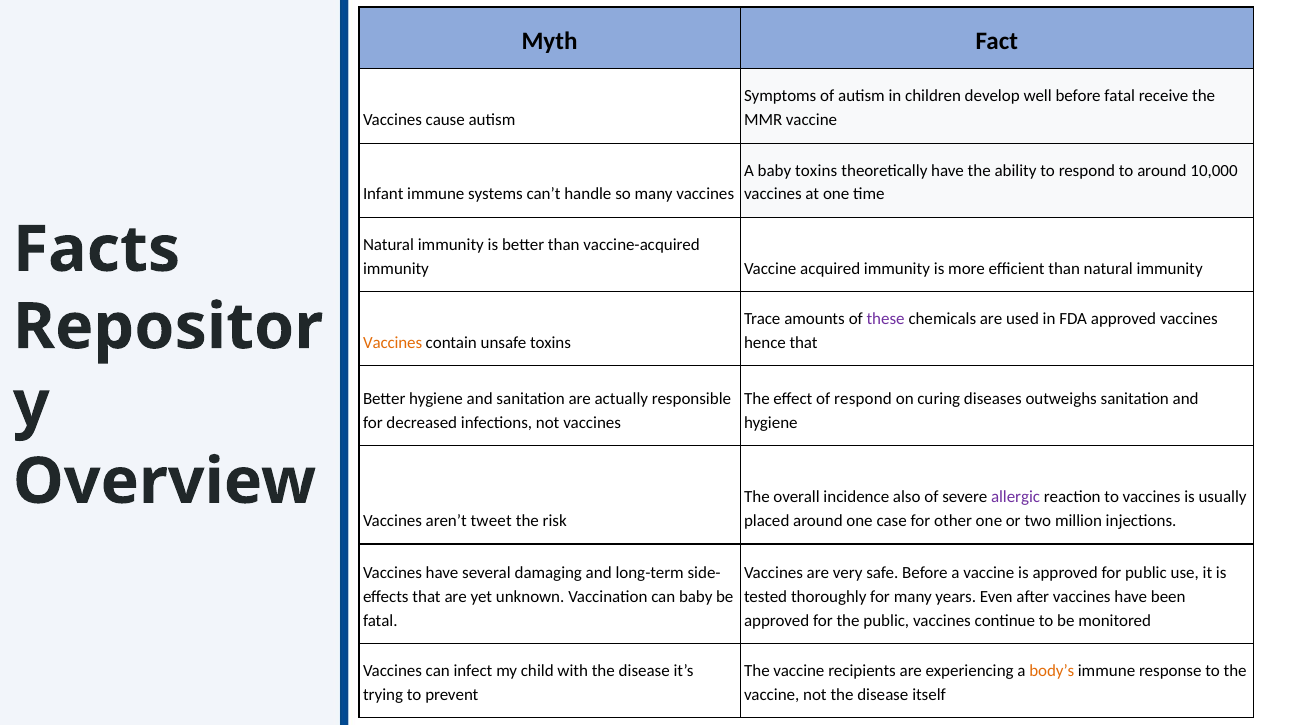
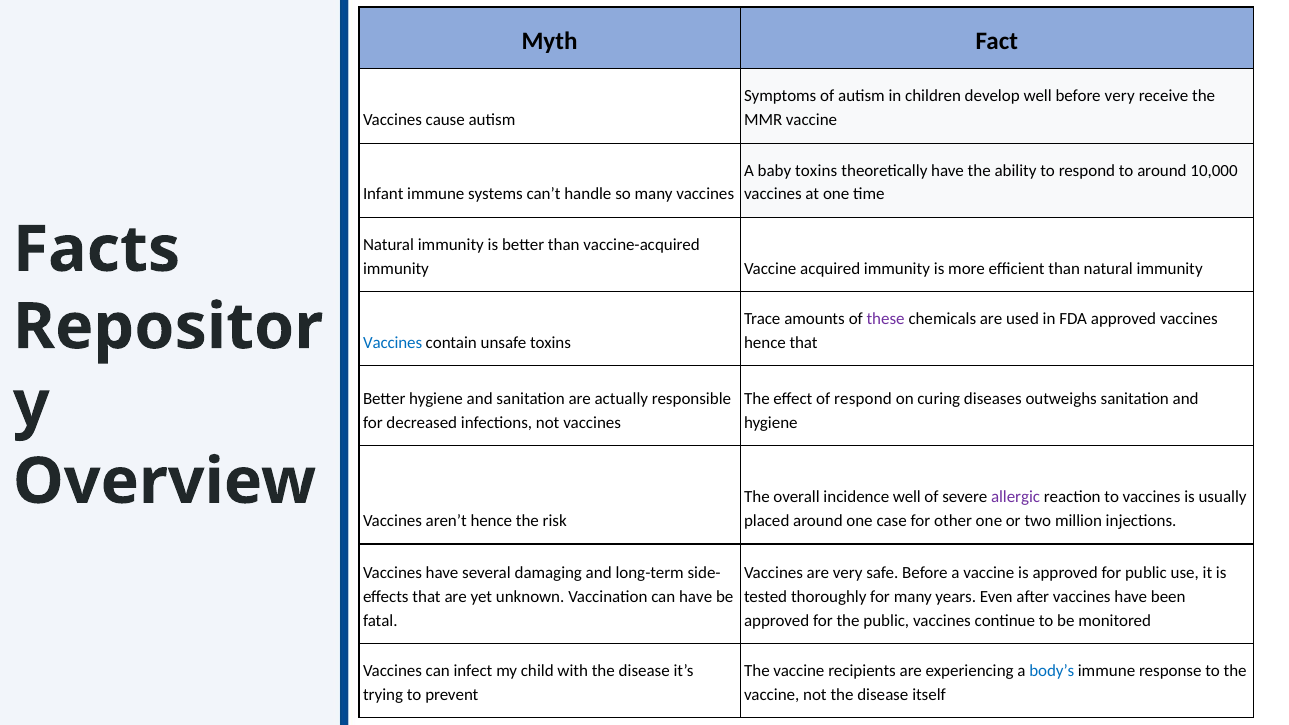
before fatal: fatal -> very
Vaccines at (393, 343) colour: orange -> blue
incidence also: also -> well
aren’t tweet: tweet -> hence
can baby: baby -> have
body’s colour: orange -> blue
